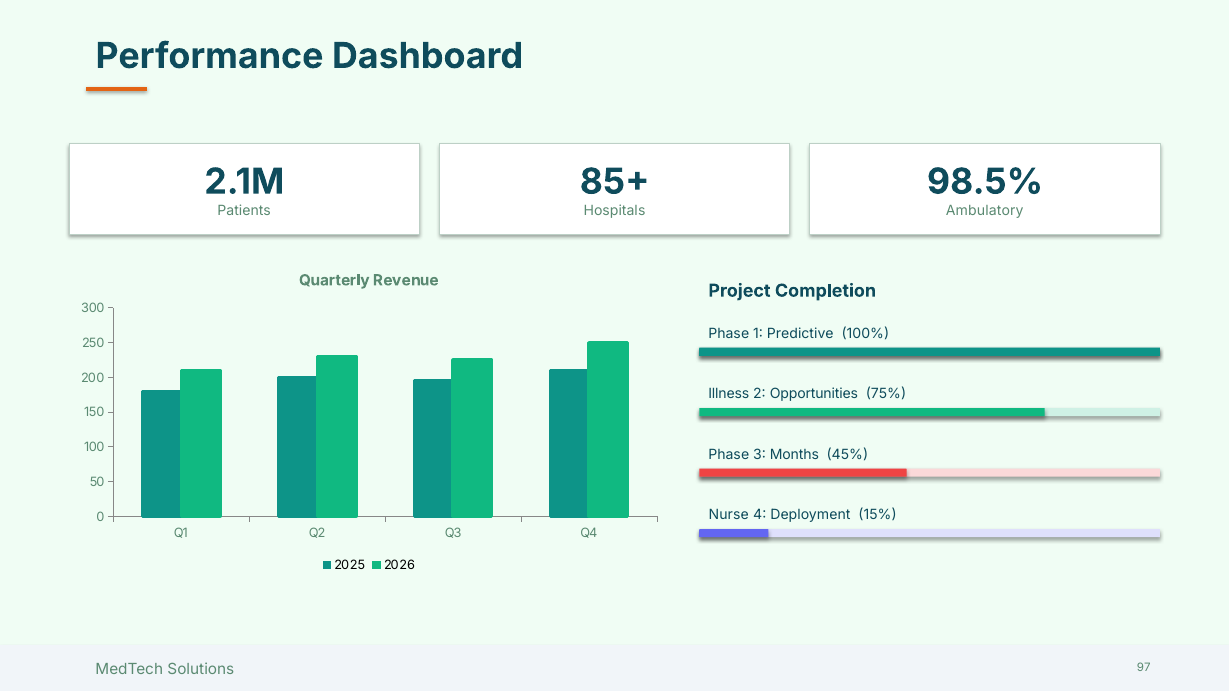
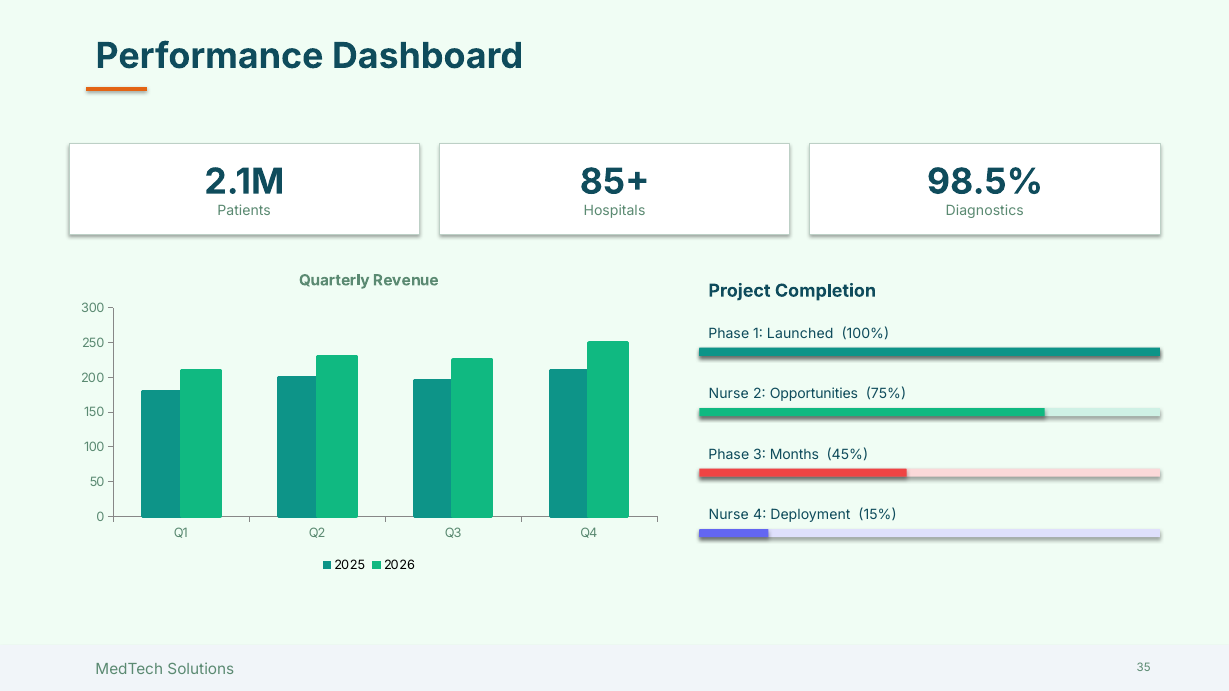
Ambulatory: Ambulatory -> Diagnostics
Predictive: Predictive -> Launched
Illness at (729, 394): Illness -> Nurse
97: 97 -> 35
